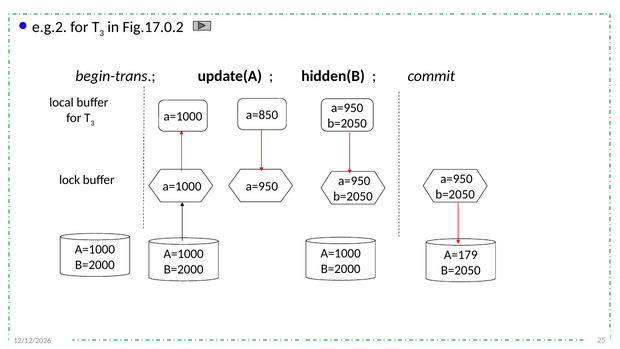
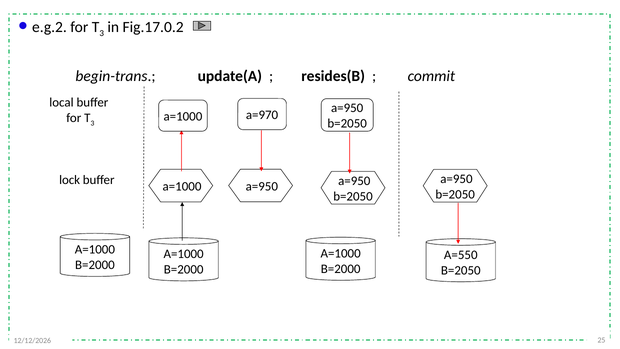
hidden(B: hidden(B -> resides(B
a=850: a=850 -> a=970
A=179: A=179 -> A=550
